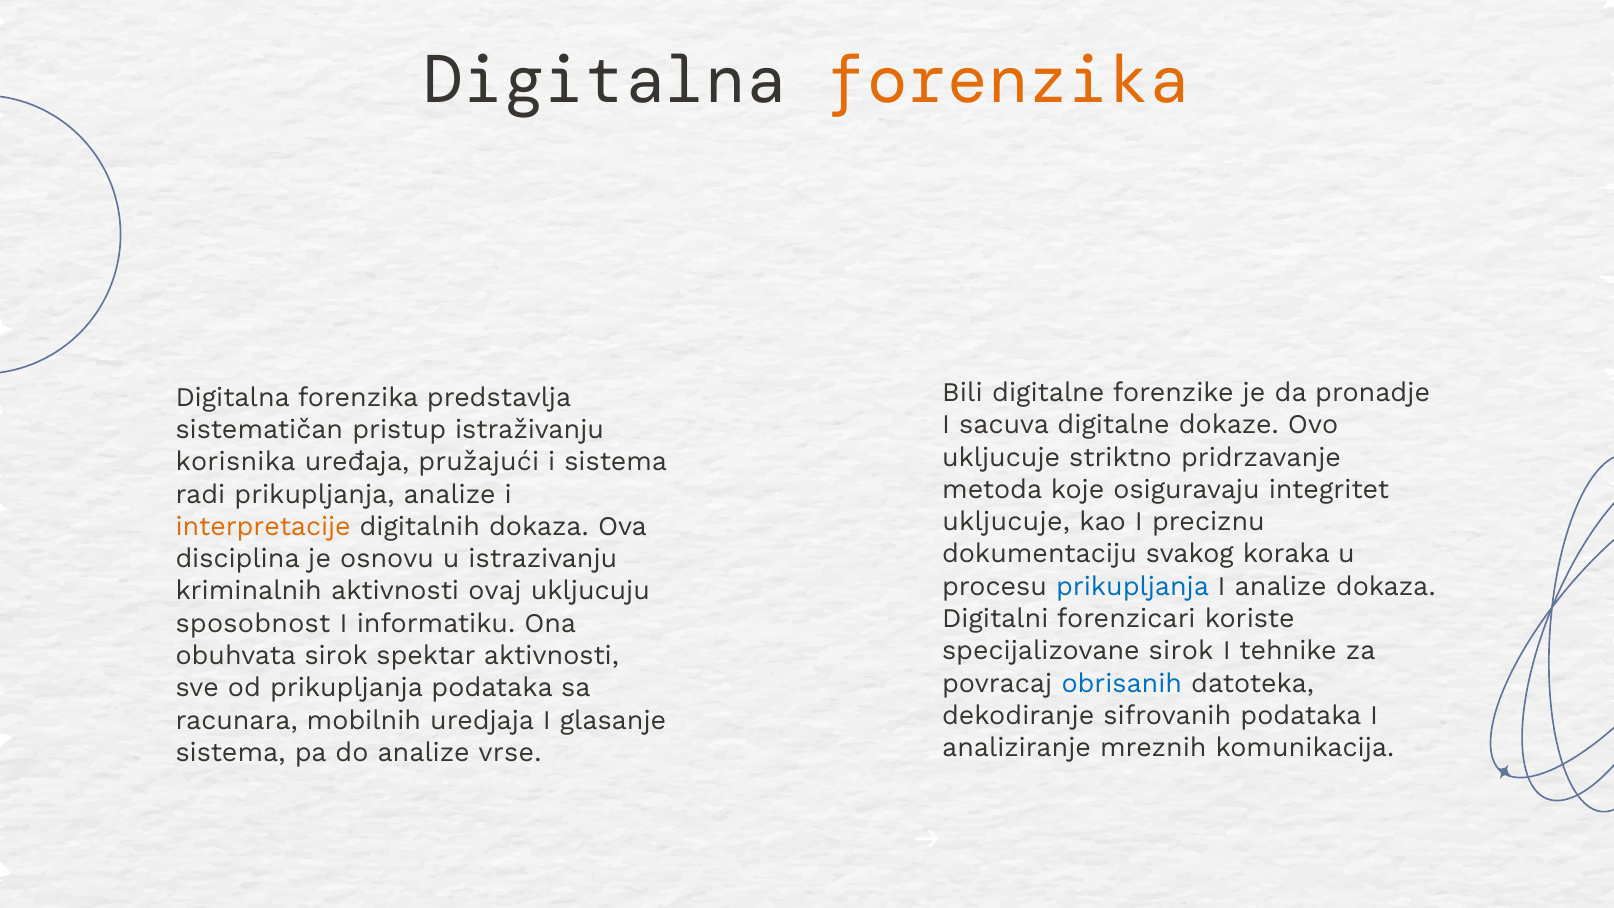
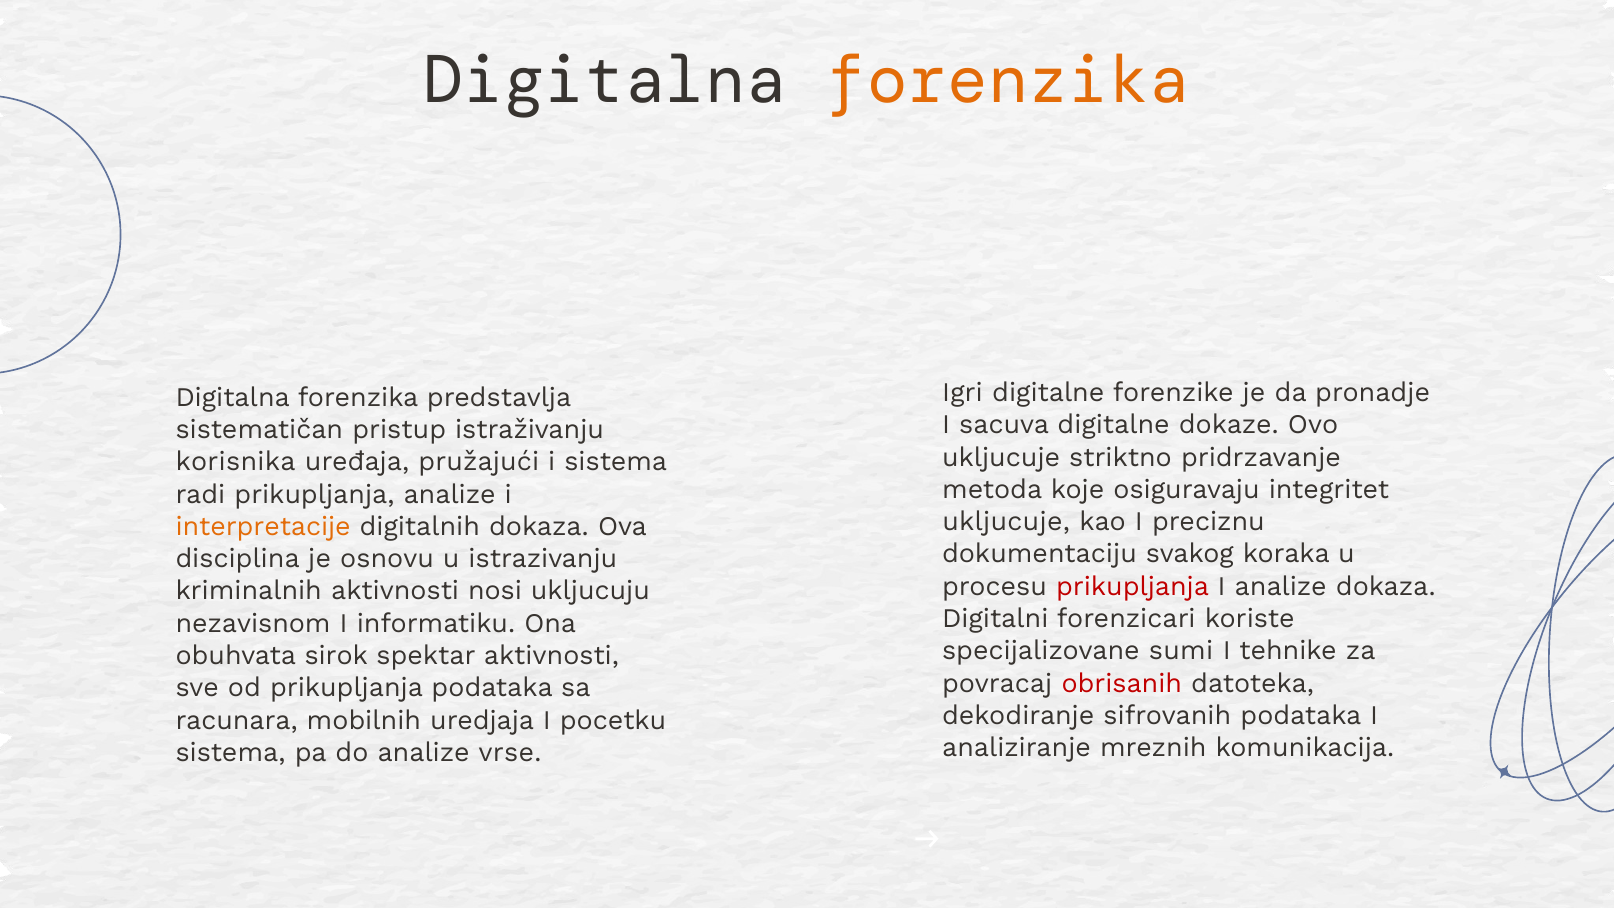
Bili: Bili -> Igri
prikupljanja at (1133, 586) colour: blue -> red
ovaj: ovaj -> nosi
sposobnost: sposobnost -> nezavisnom
specijalizovane sirok: sirok -> sumi
obrisanih colour: blue -> red
glasanje: glasanje -> pocetku
